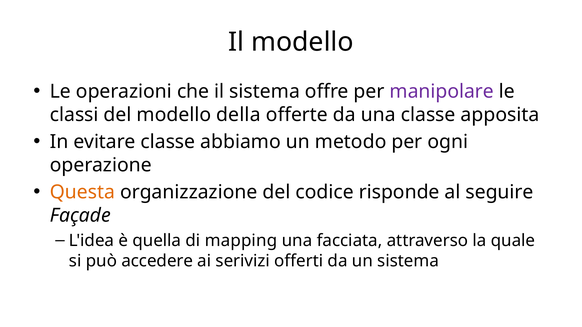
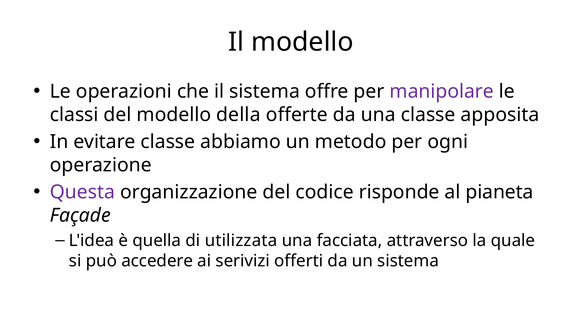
Questa colour: orange -> purple
seguire: seguire -> pianeta
mapping: mapping -> utilizzata
